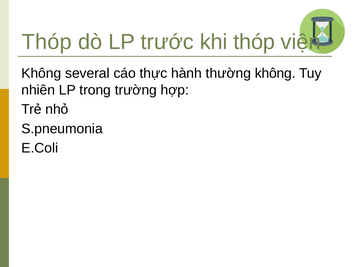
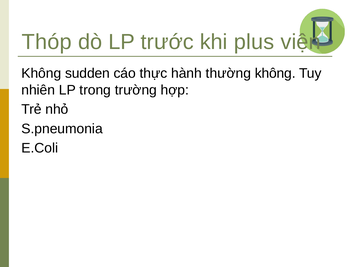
khi thóp: thóp -> plus
several: several -> sudden
